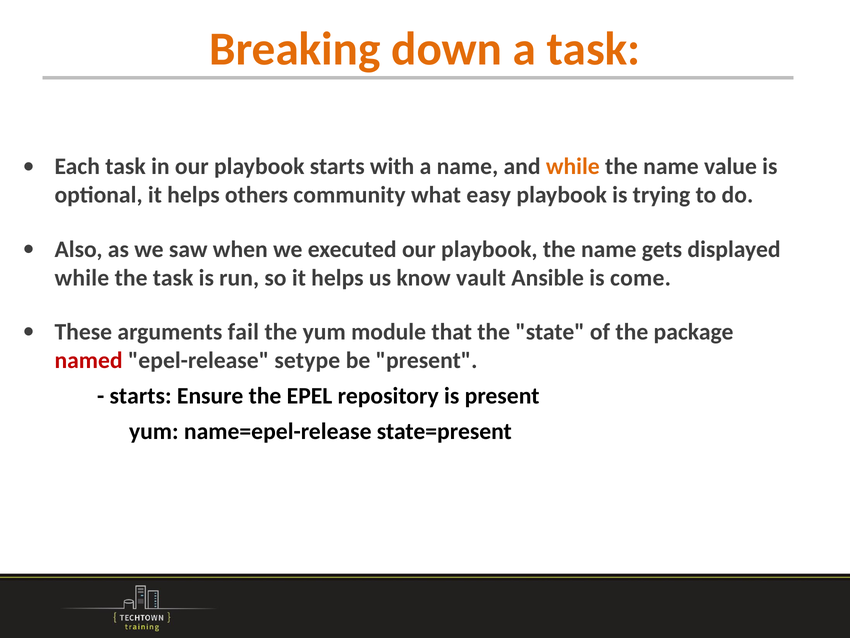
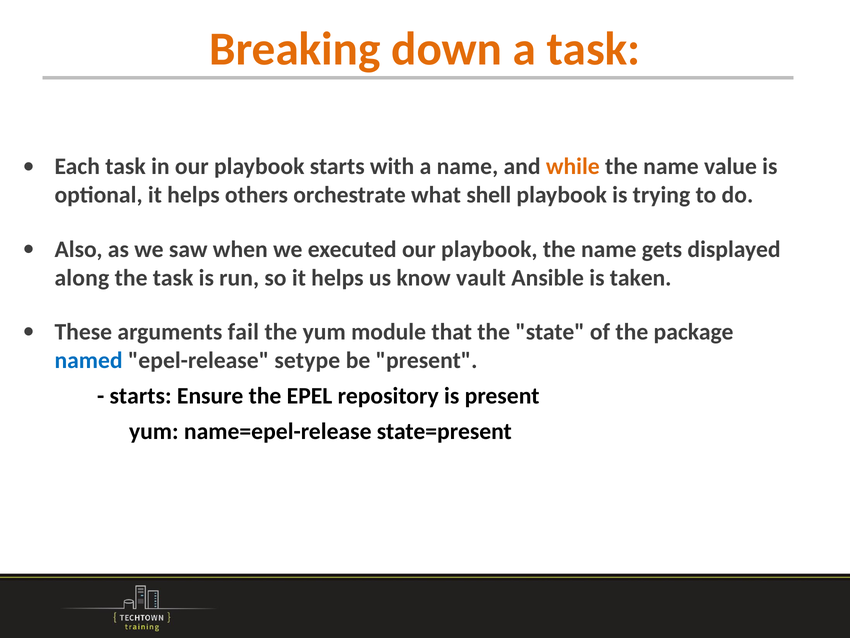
community: community -> orchestrate
easy: easy -> shell
while at (82, 277): while -> along
come: come -> taken
named colour: red -> blue
